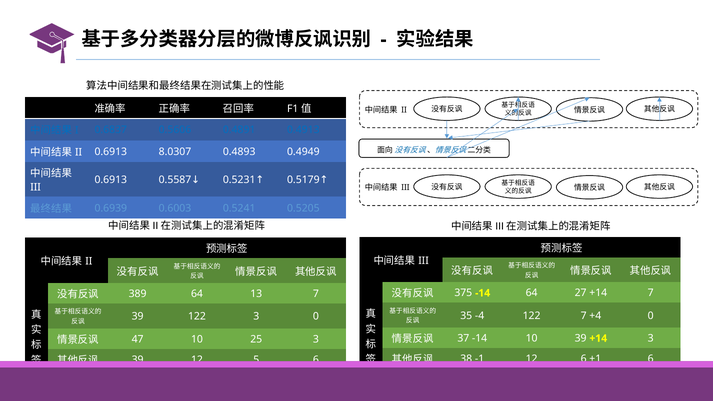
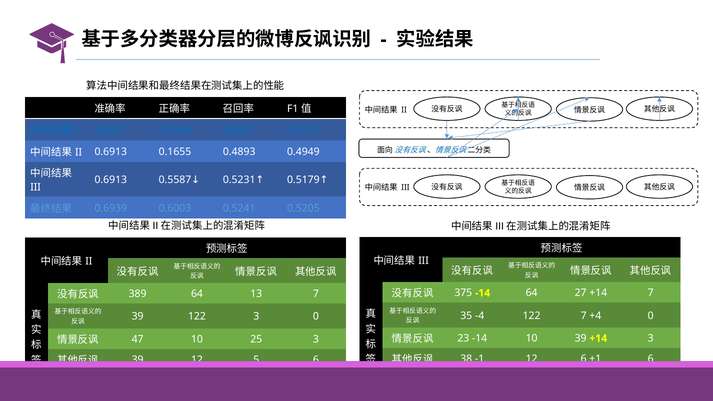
8.0307: 8.0307 -> 0.1655
37: 37 -> 23
